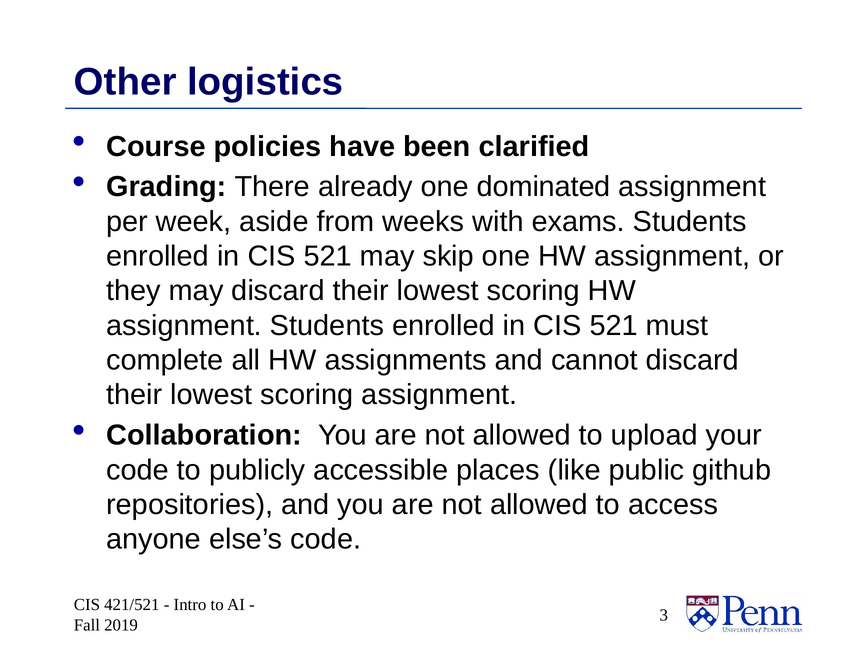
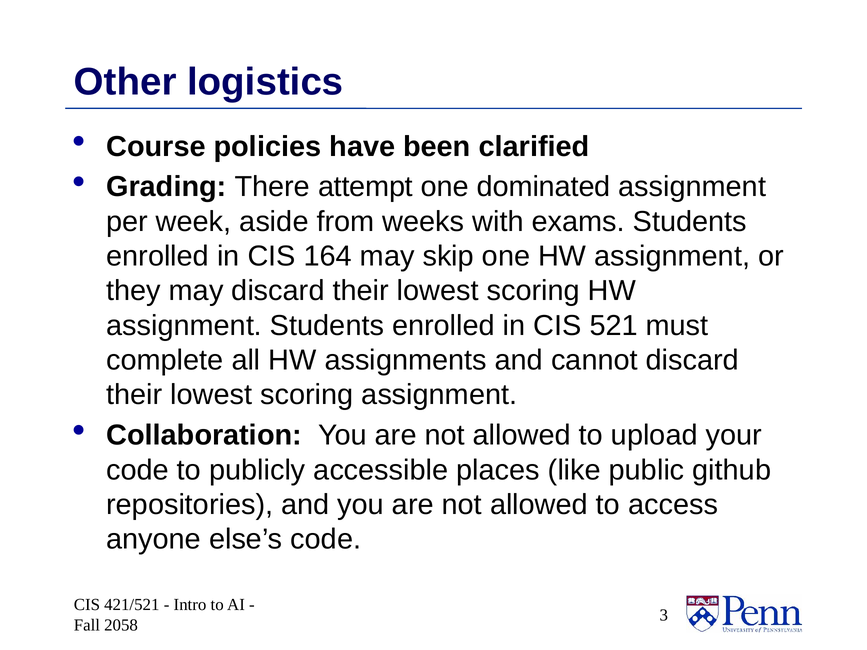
already: already -> attempt
521 at (328, 256): 521 -> 164
2019: 2019 -> 2058
